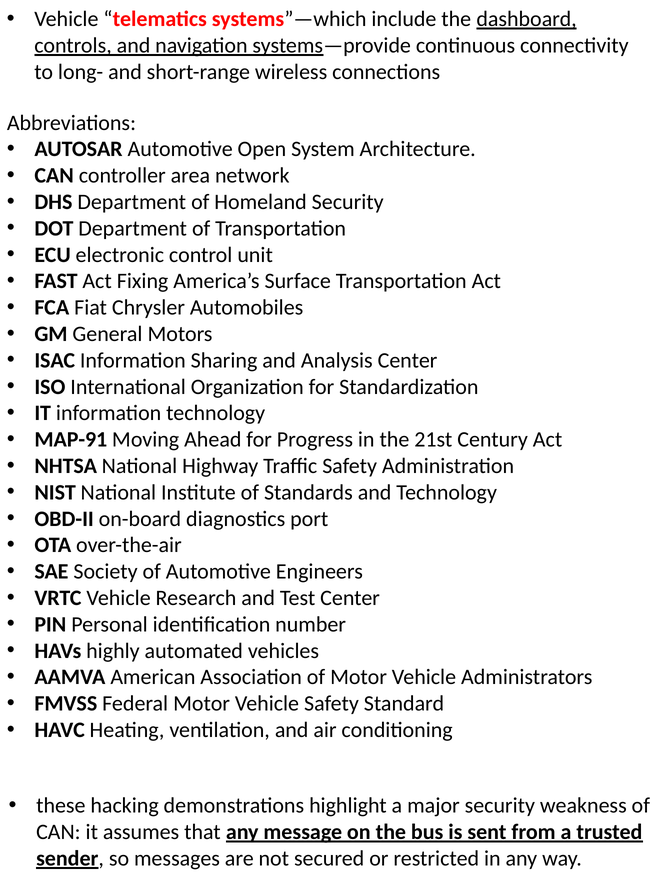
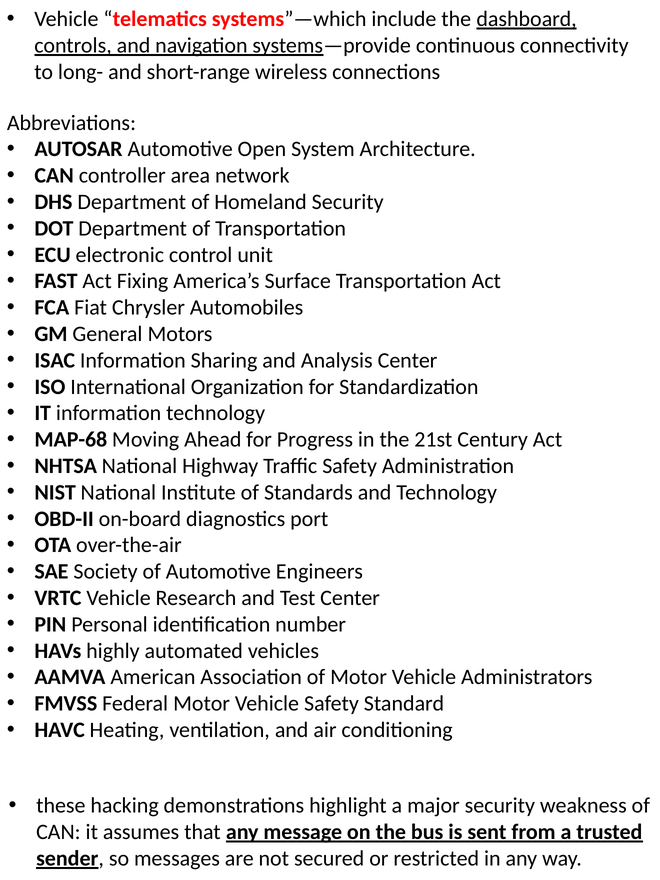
MAP-91: MAP-91 -> MAP-68
